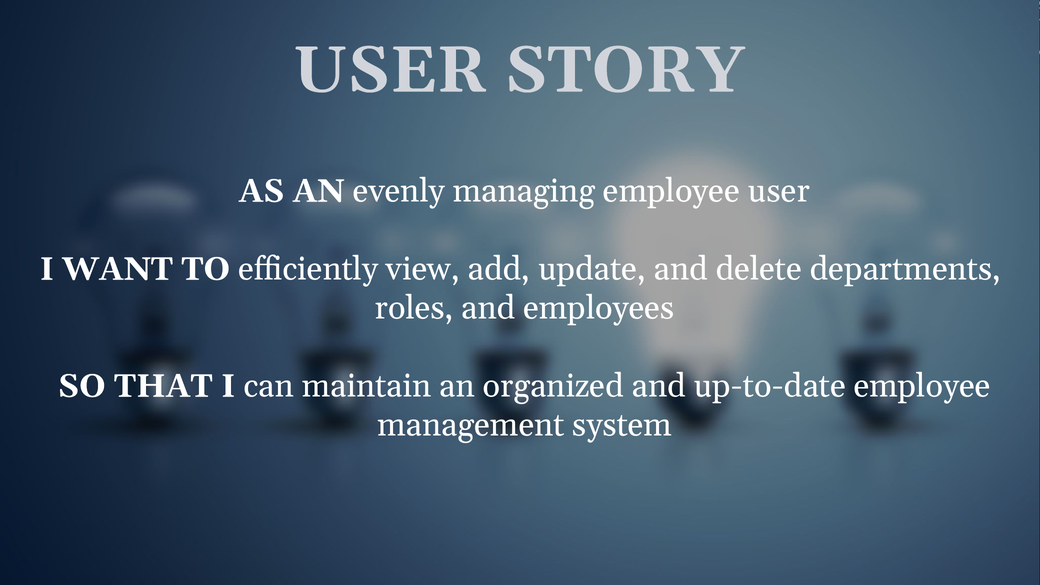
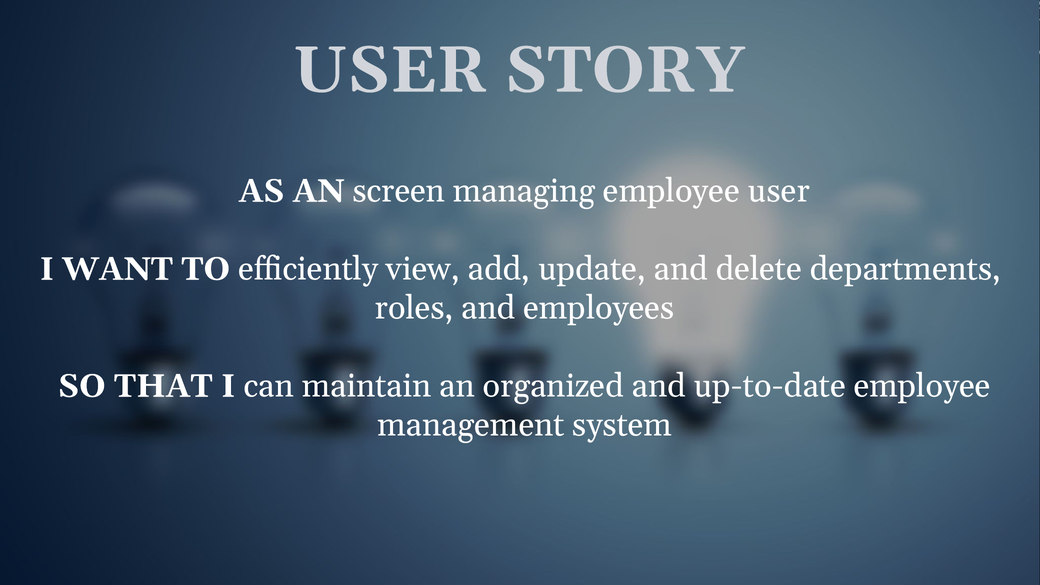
evenly: evenly -> screen
